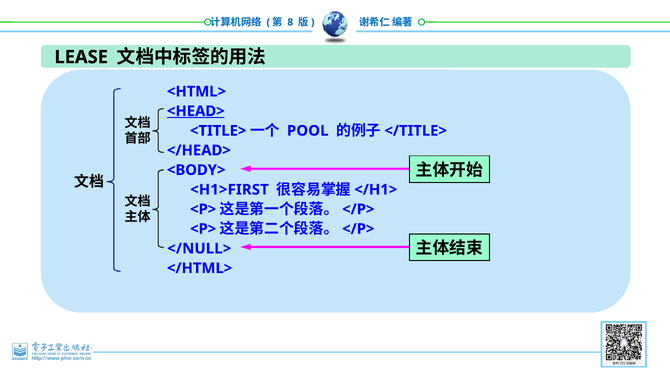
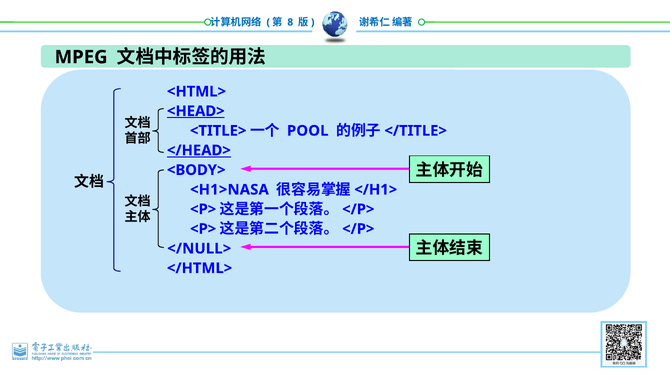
LEASE: LEASE -> MPEG
</HEAD> underline: none -> present
<H1>FIRST: <H1>FIRST -> <H1>NASA
